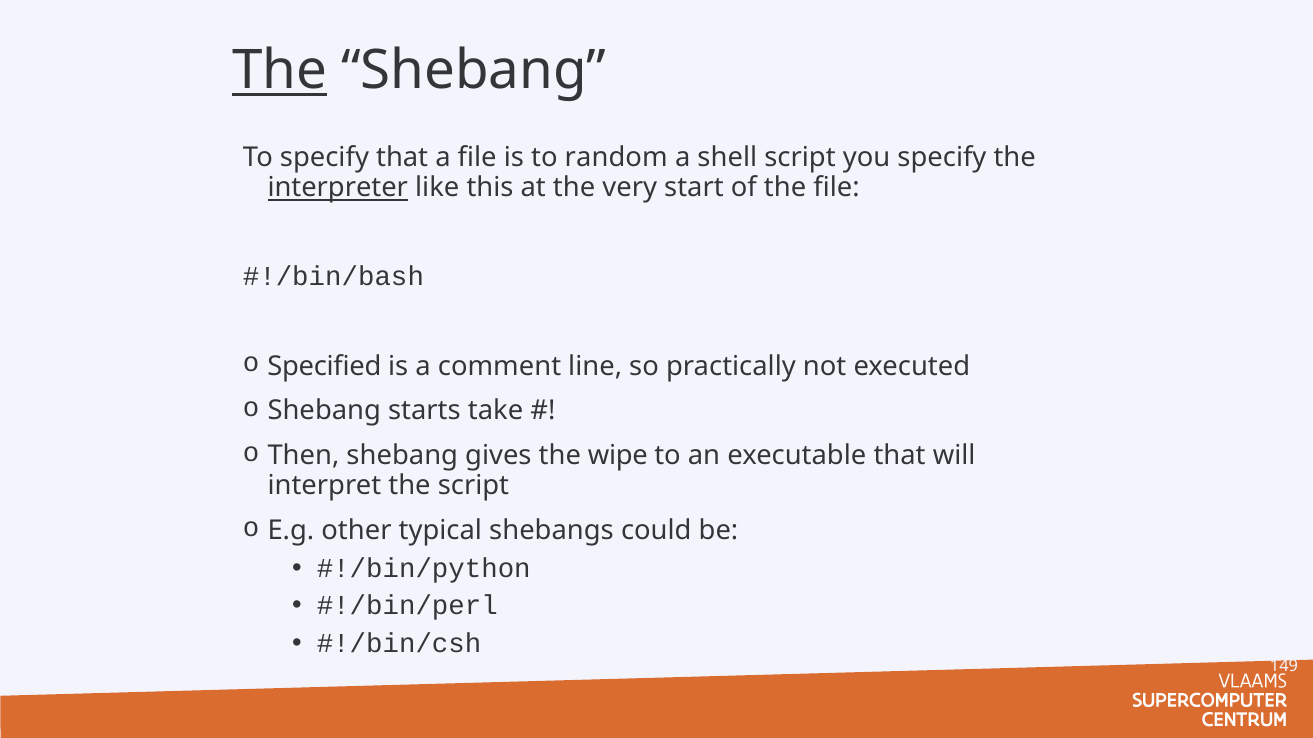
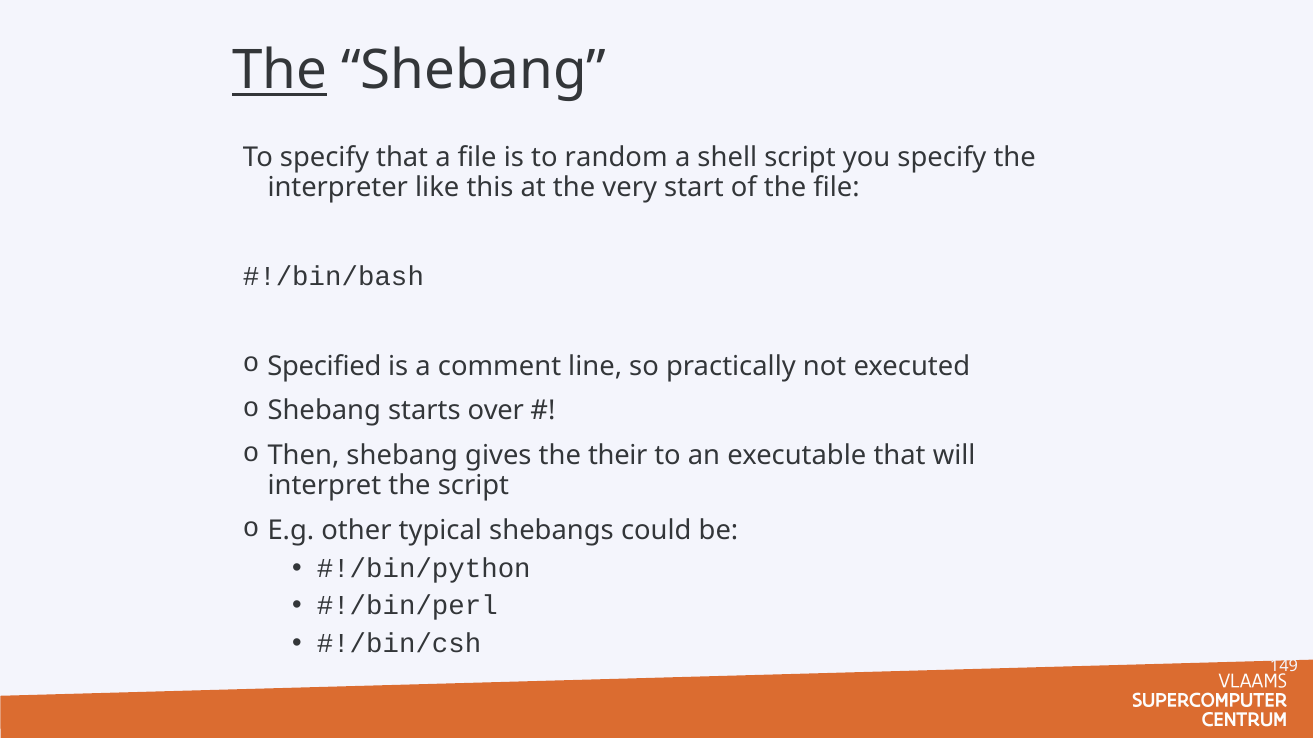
interpreter underline: present -> none
take: take -> over
wipe: wipe -> their
